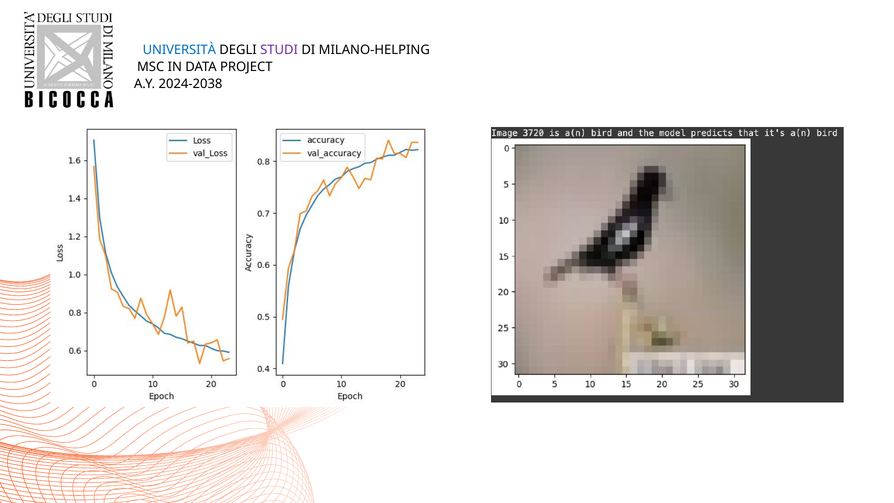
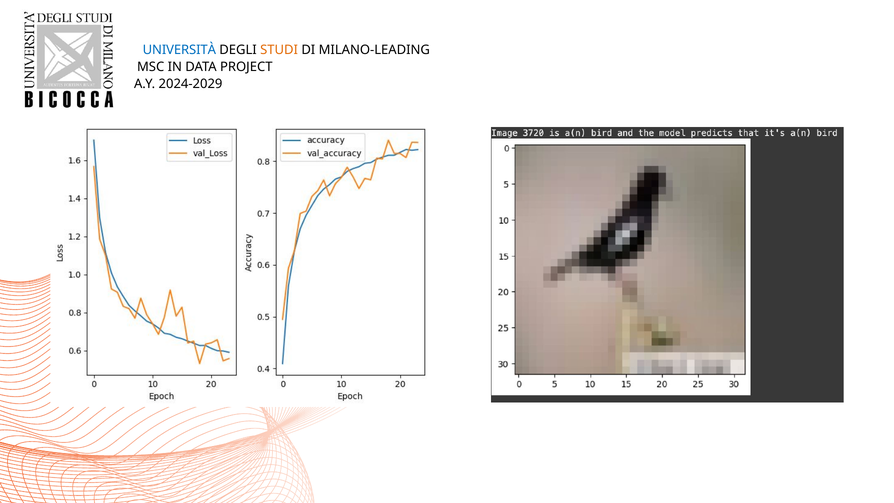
STUDI colour: purple -> orange
MILANO-HELPING: MILANO-HELPING -> MILANO-LEADING
2024-2038: 2024-2038 -> 2024-2029
